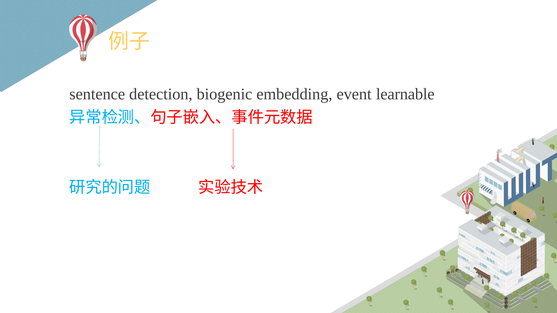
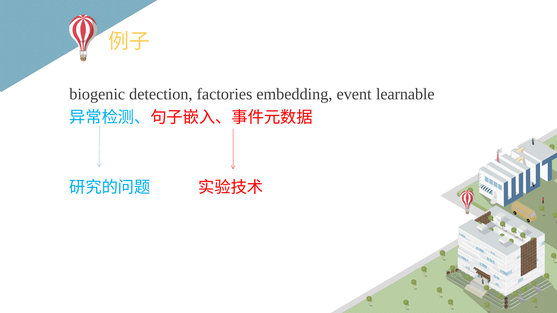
sentence: sentence -> biogenic
biogenic: biogenic -> factories
